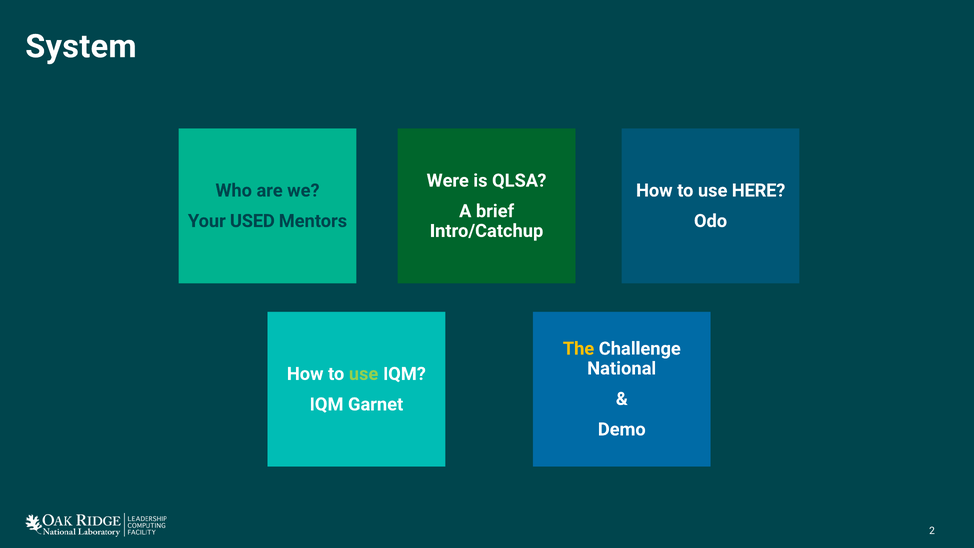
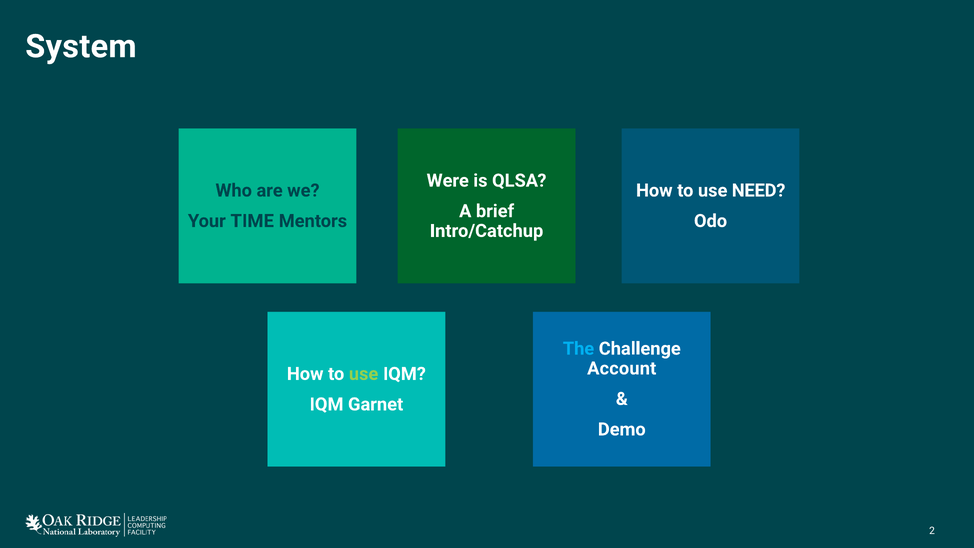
HERE: HERE -> NEED
USED: USED -> TIME
The colour: yellow -> light blue
National: National -> Account
